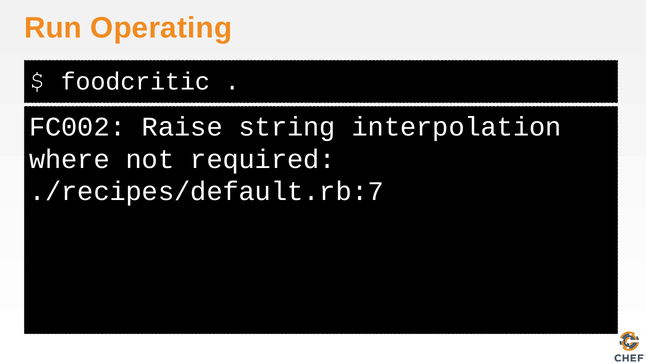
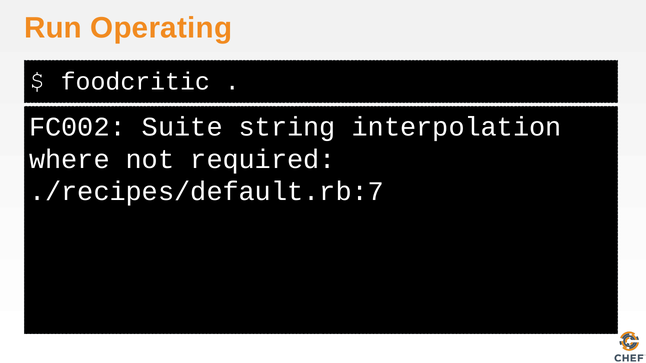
Raise: Raise -> Suite
